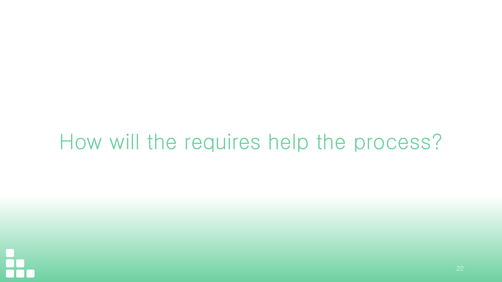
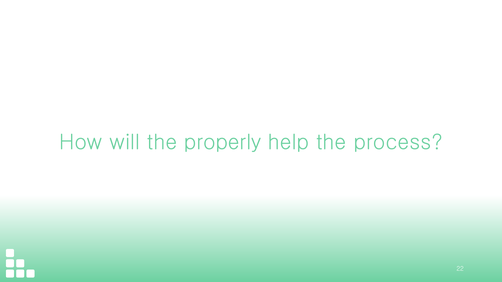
requires: requires -> properly
